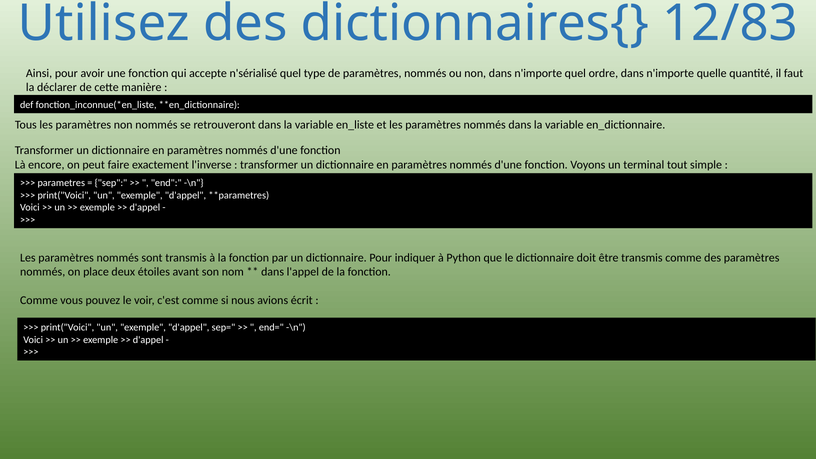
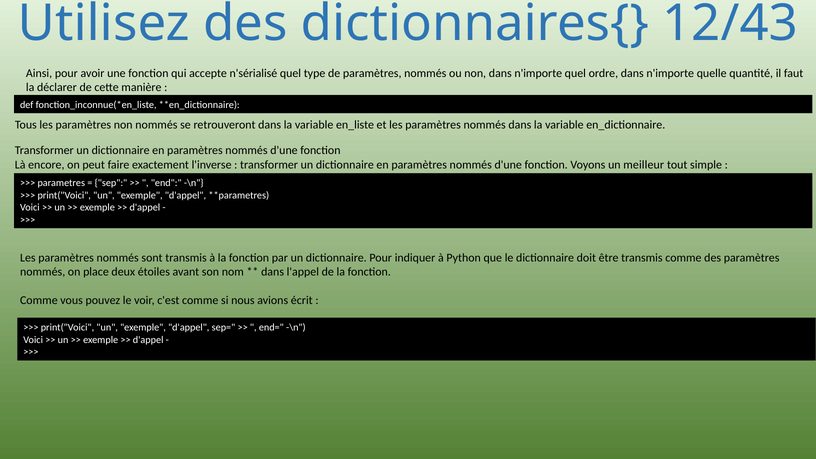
12/83: 12/83 -> 12/43
terminal: terminal -> meilleur
